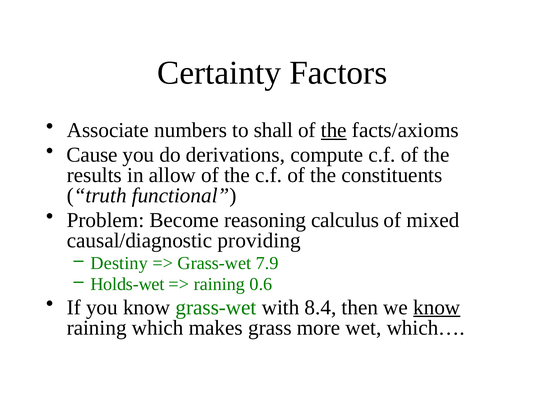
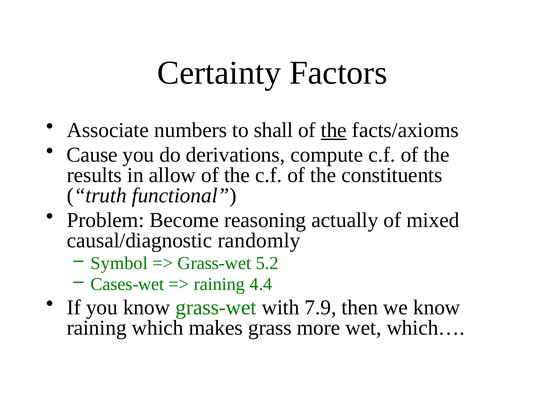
calculus: calculus -> actually
providing: providing -> randomly
Destiny: Destiny -> Symbol
7.9: 7.9 -> 5.2
Holds-wet: Holds-wet -> Cases-wet
0.6: 0.6 -> 4.4
8.4: 8.4 -> 7.9
know at (437, 307) underline: present -> none
